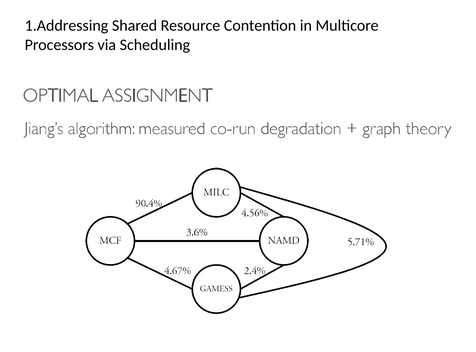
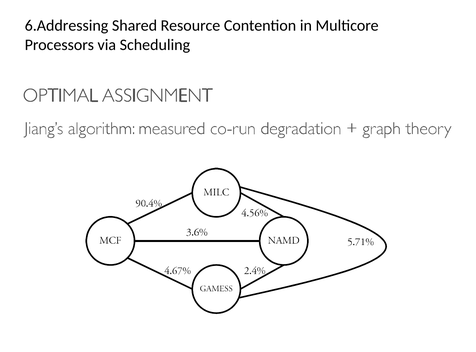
1.Addressing: 1.Addressing -> 6.Addressing
